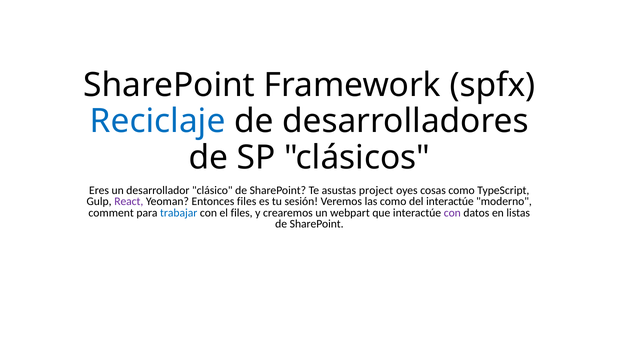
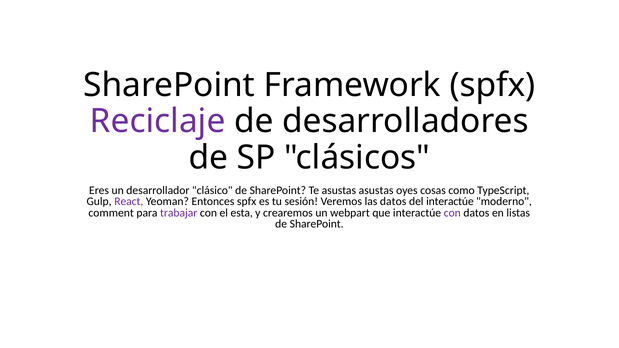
Reciclaje colour: blue -> purple
asustas project: project -> asustas
Entonces files: files -> spfx
las como: como -> datos
trabajar colour: blue -> purple
el files: files -> esta
